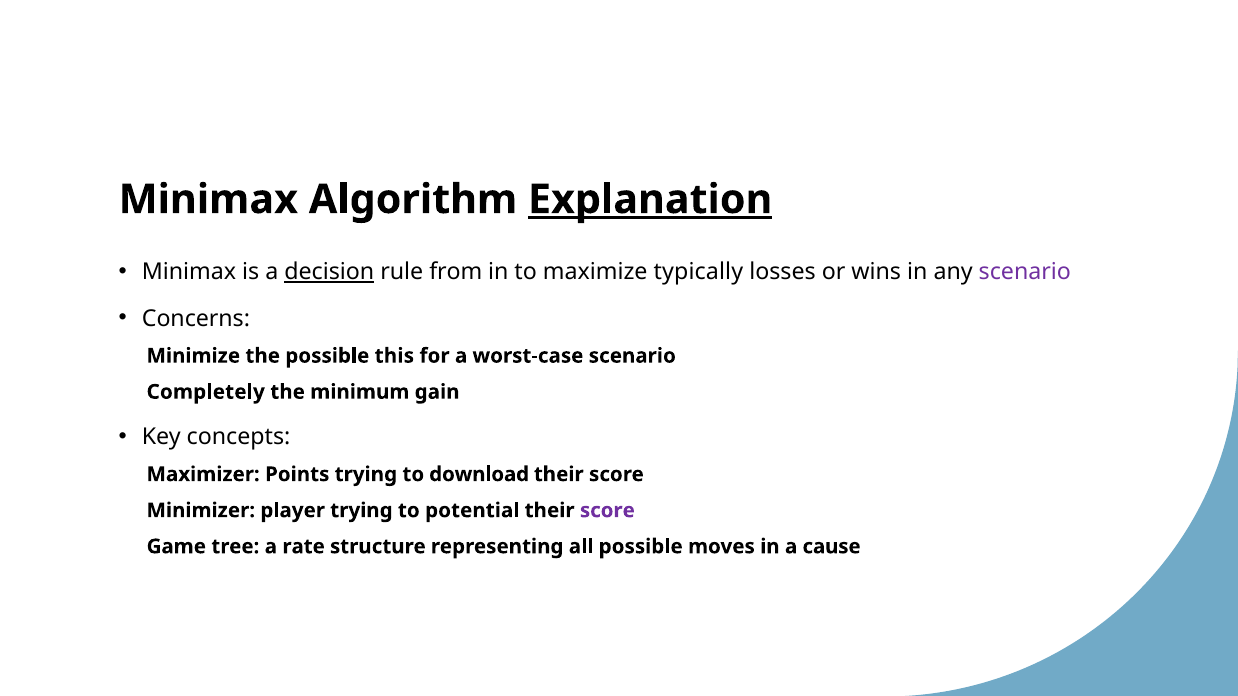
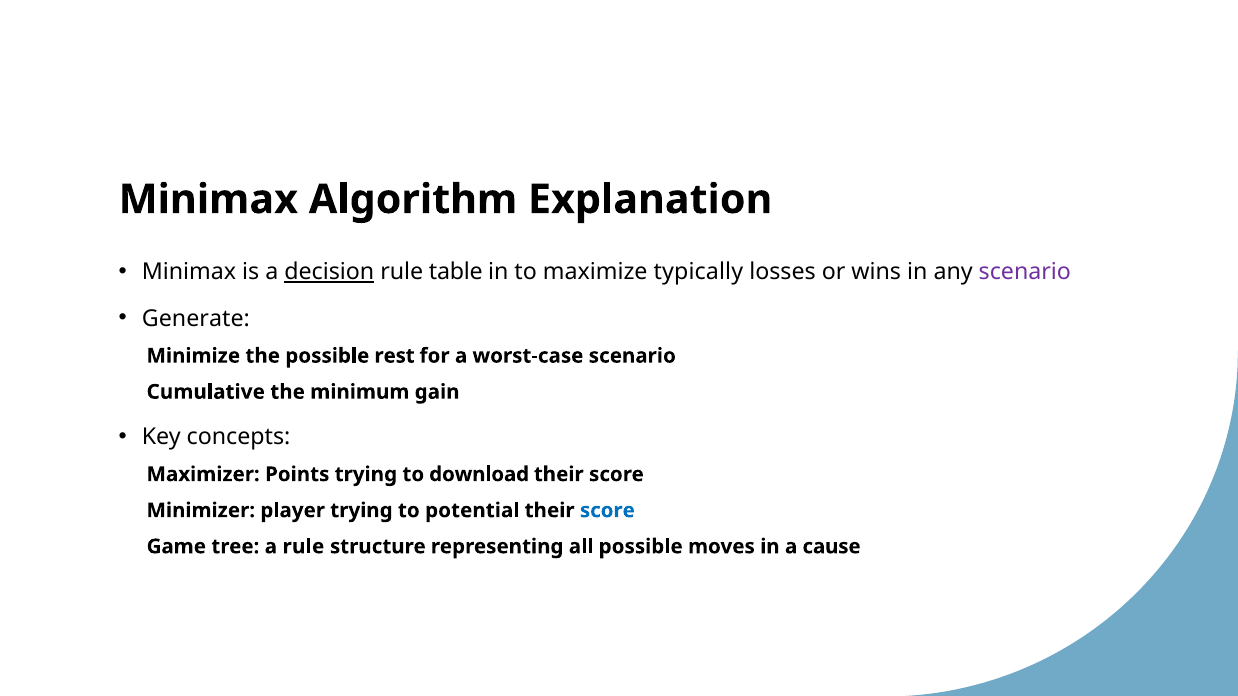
Explanation underline: present -> none
from: from -> table
Concerns: Concerns -> Generate
this: this -> rest
Completely: Completely -> Cumulative
score at (607, 511) colour: purple -> blue
a rate: rate -> rule
